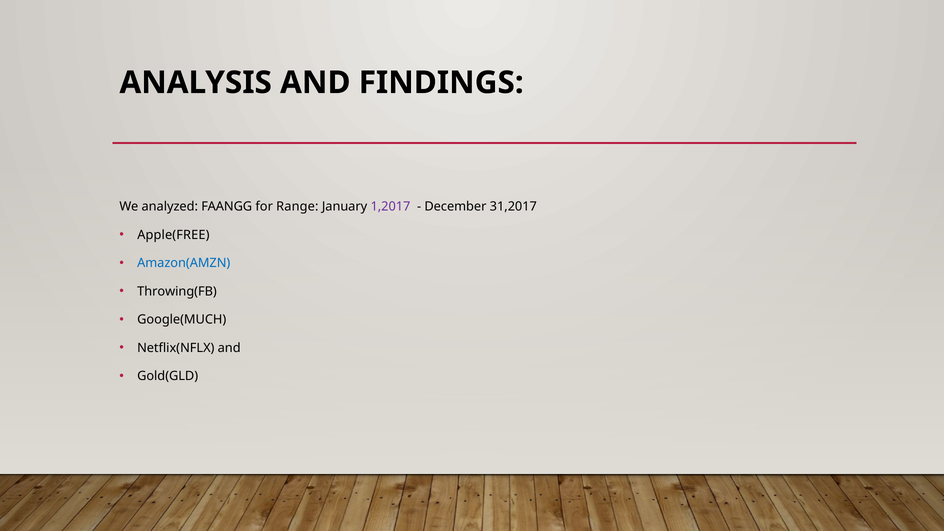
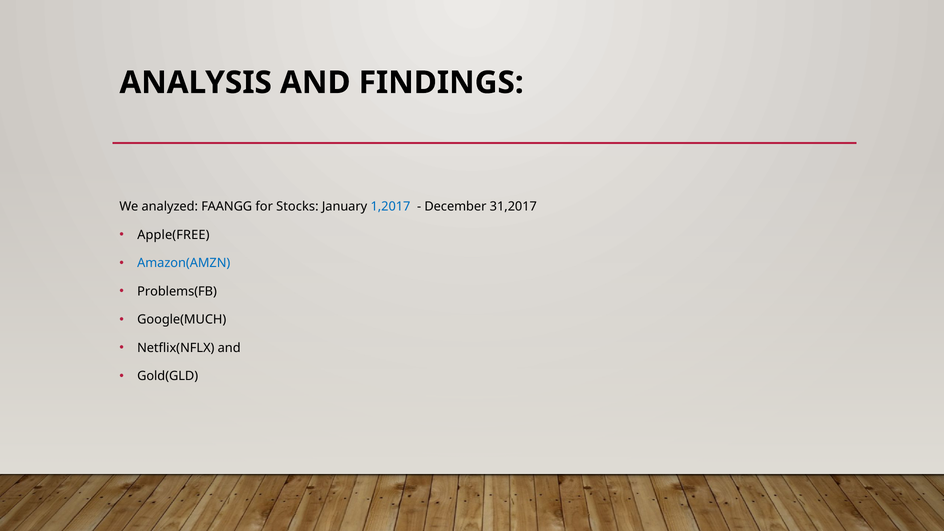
Range: Range -> Stocks
1,2017 colour: purple -> blue
Throwing(FB: Throwing(FB -> Problems(FB
